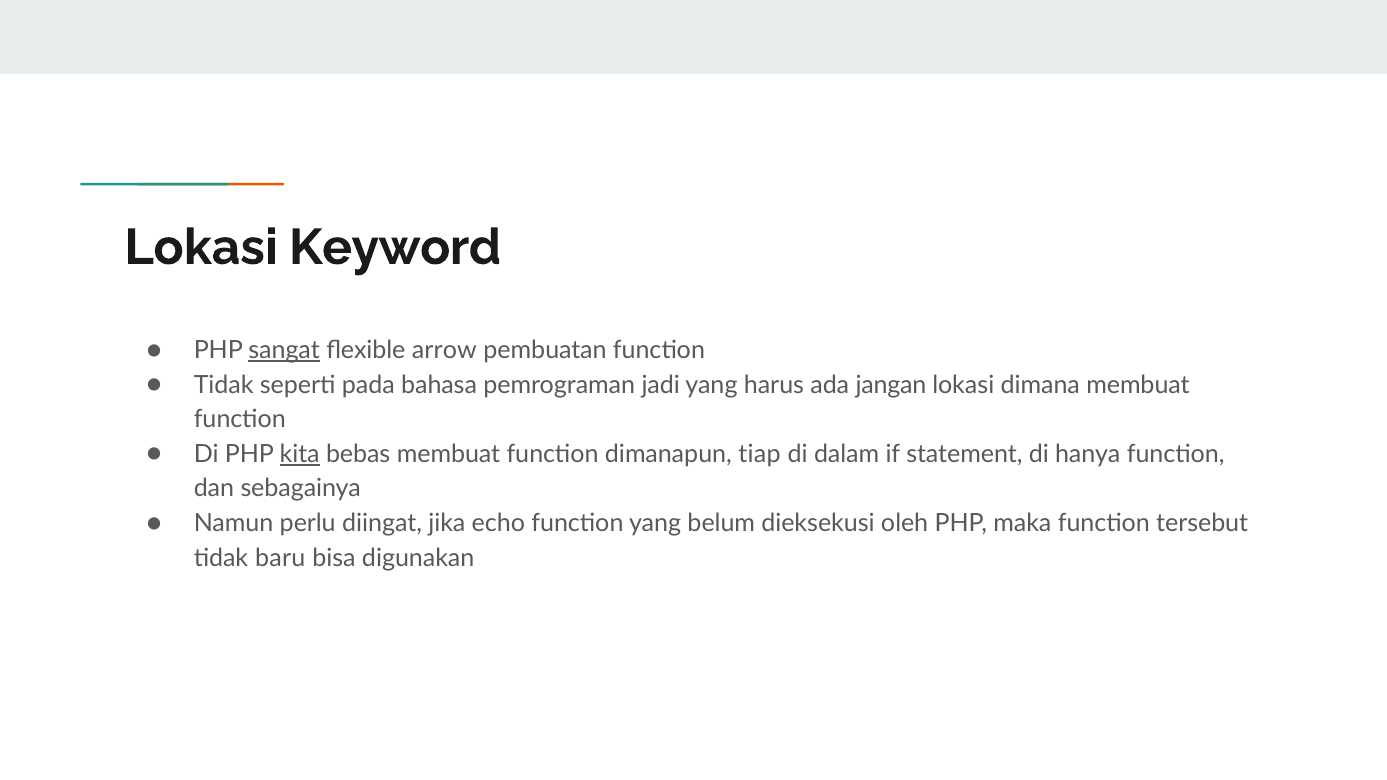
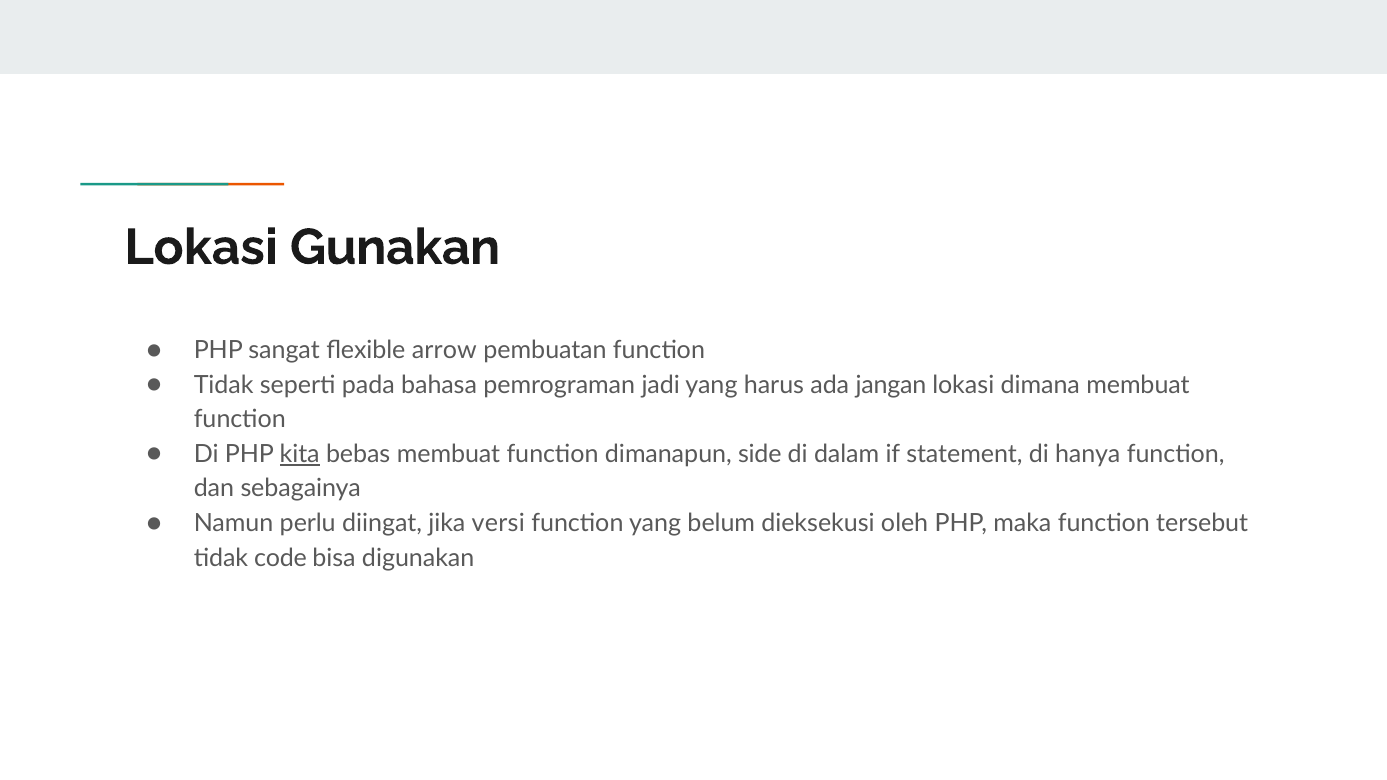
Keyword: Keyword -> Gunakan
sangat underline: present -> none
tiap: tiap -> side
echo: echo -> versi
baru: baru -> code
